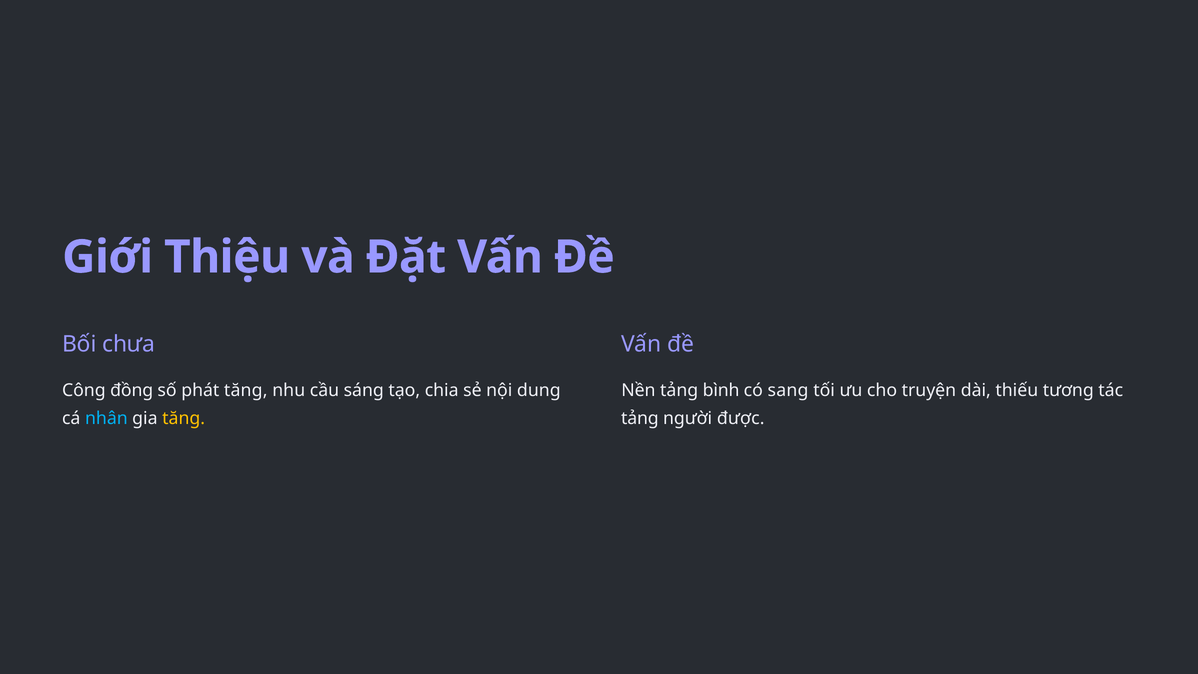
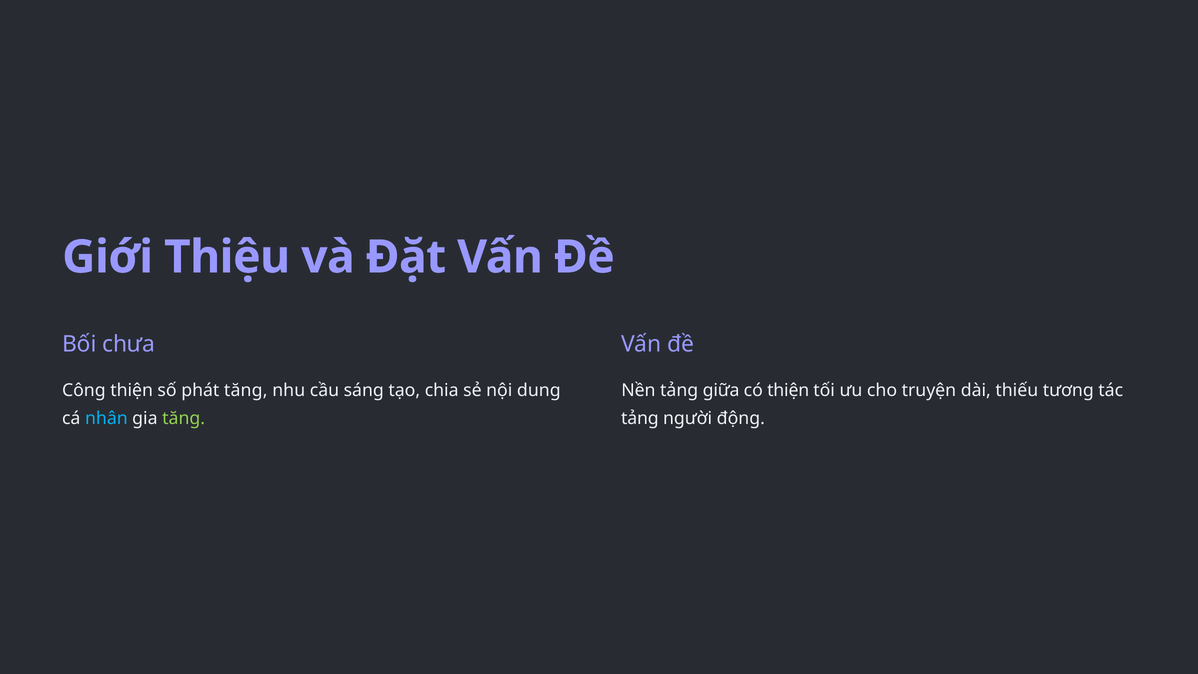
Công đồng: đồng -> thiện
bình: bình -> giữa
có sang: sang -> thiện
tăng at (184, 418) colour: yellow -> light green
được: được -> động
